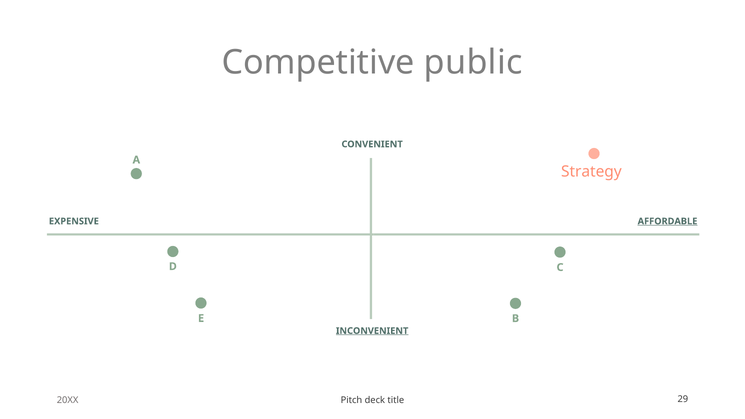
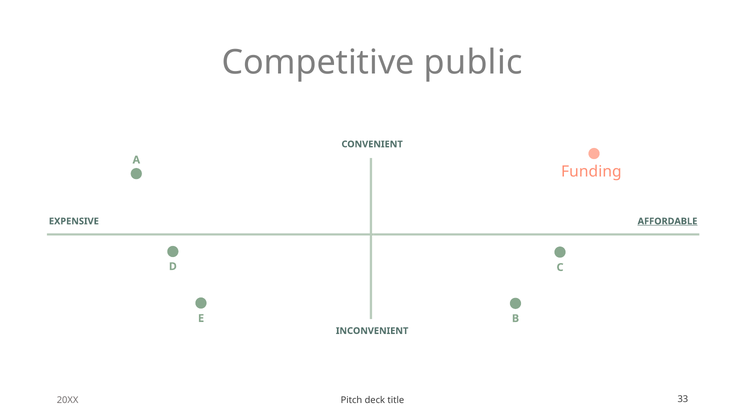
Strategy: Strategy -> Funding
INCONVENIENT underline: present -> none
29: 29 -> 33
